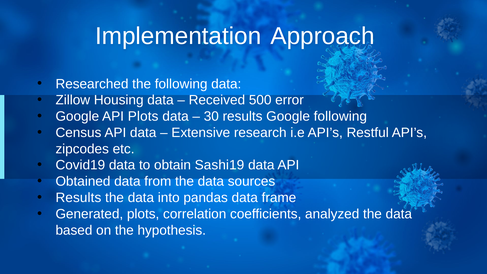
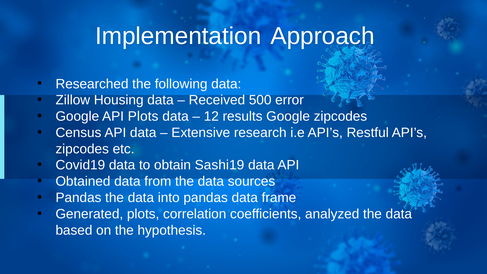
30: 30 -> 12
Google following: following -> zipcodes
Results at (78, 198): Results -> Pandas
